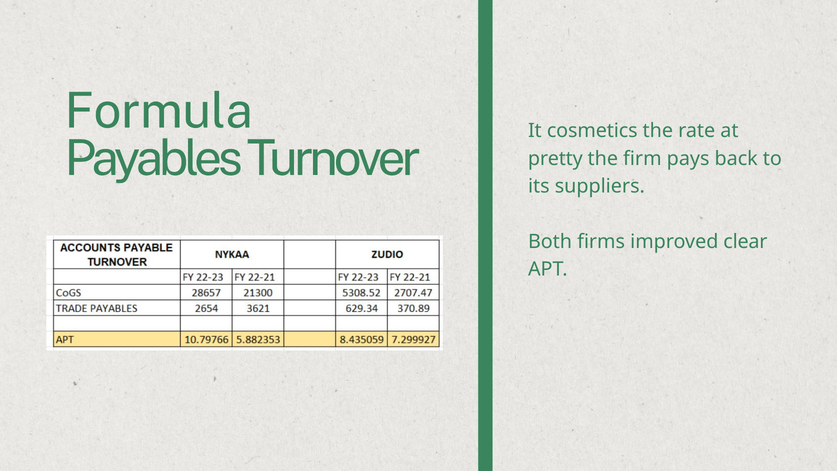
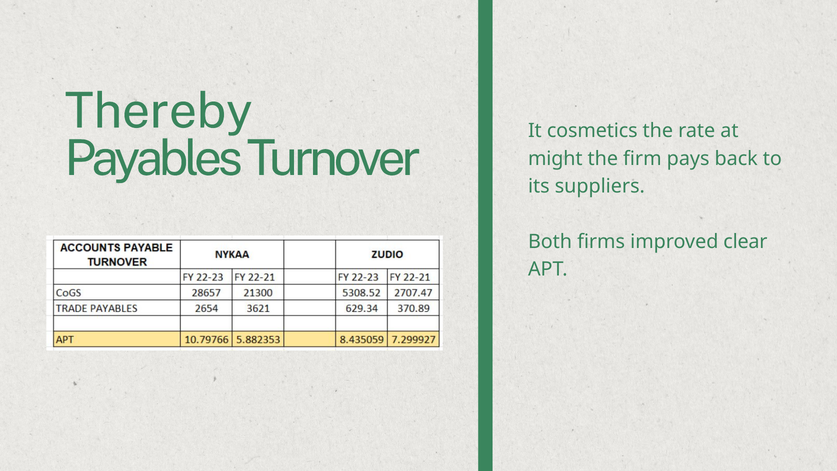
Formula: Formula -> Thereby
pretty: pretty -> might
